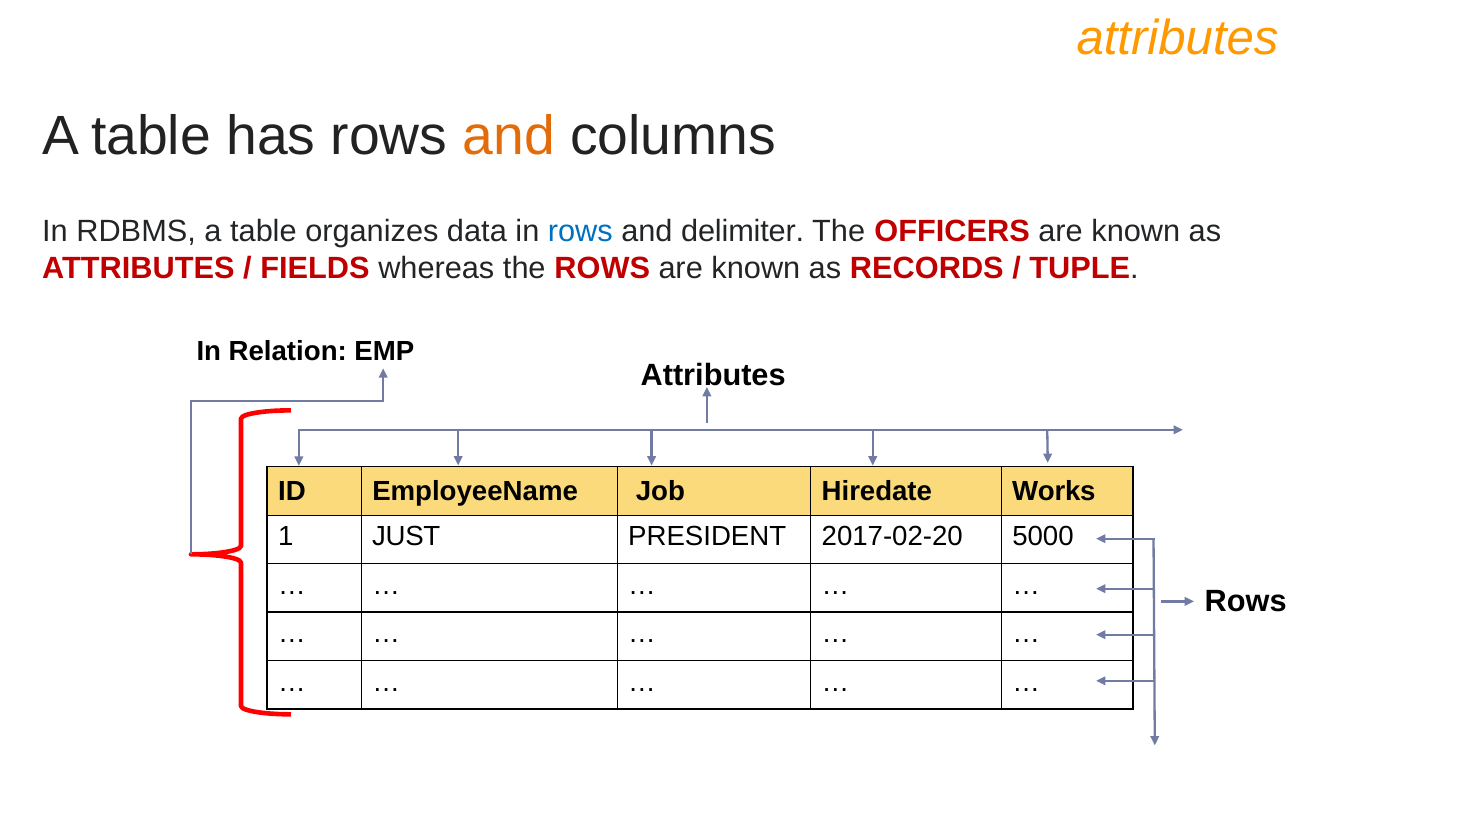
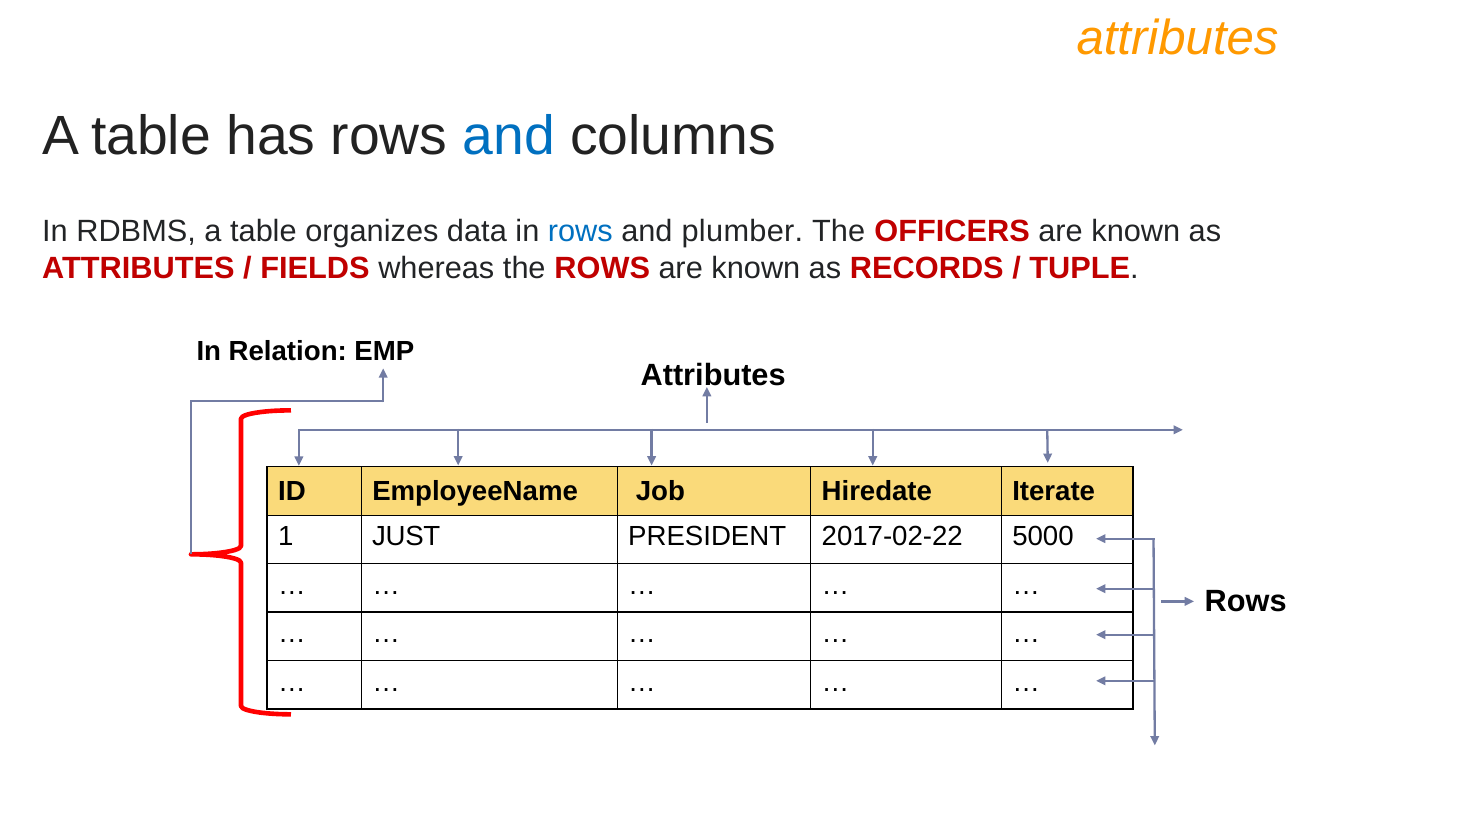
and at (509, 136) colour: orange -> blue
delimiter: delimiter -> plumber
Works: Works -> Iterate
2017-02-20: 2017-02-20 -> 2017-02-22
